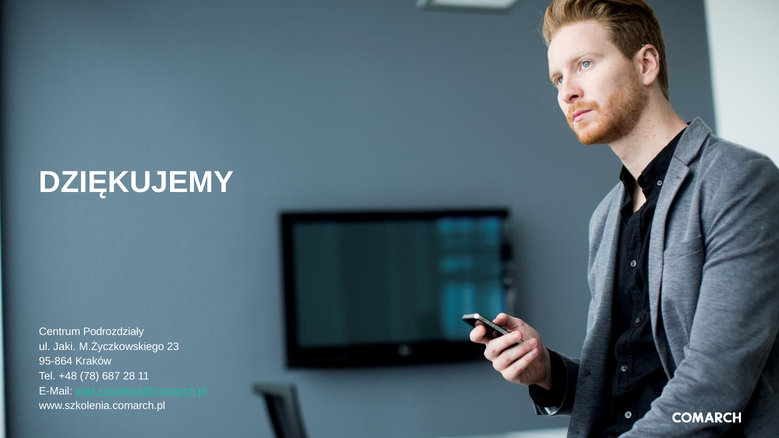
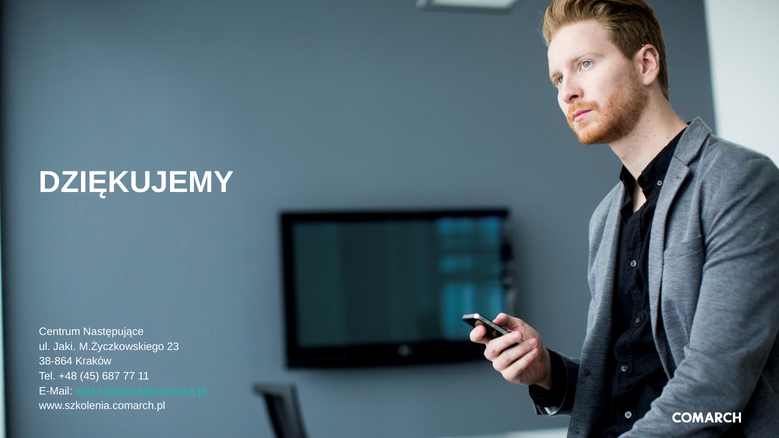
Podrozdziały: Podrozdziały -> Następujące
95-864: 95-864 -> 38-864
78: 78 -> 45
28: 28 -> 77
